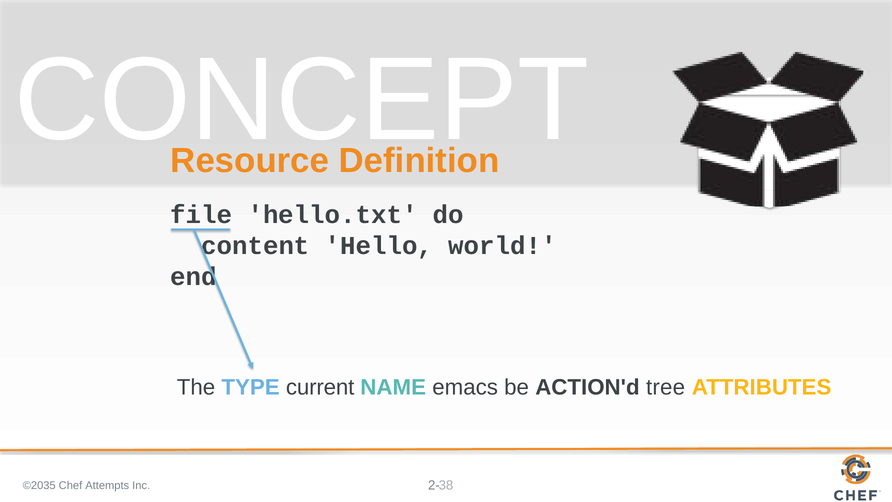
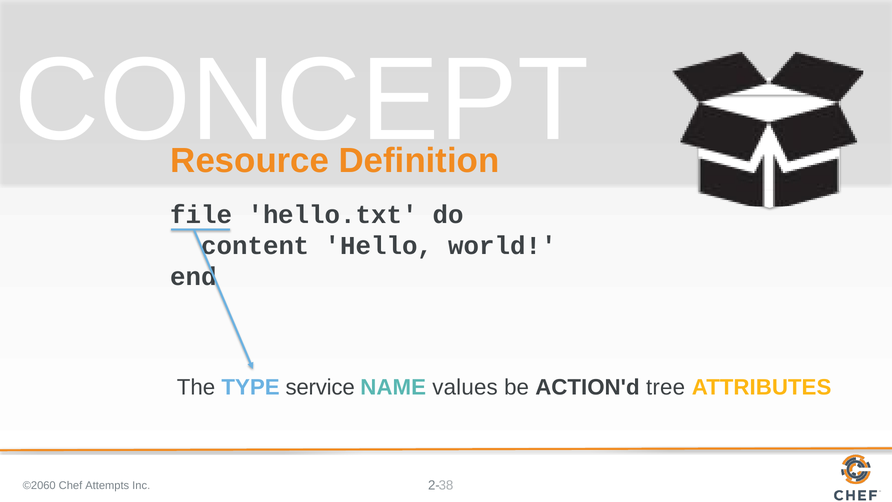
current: current -> service
emacs: emacs -> values
©2035: ©2035 -> ©2060
